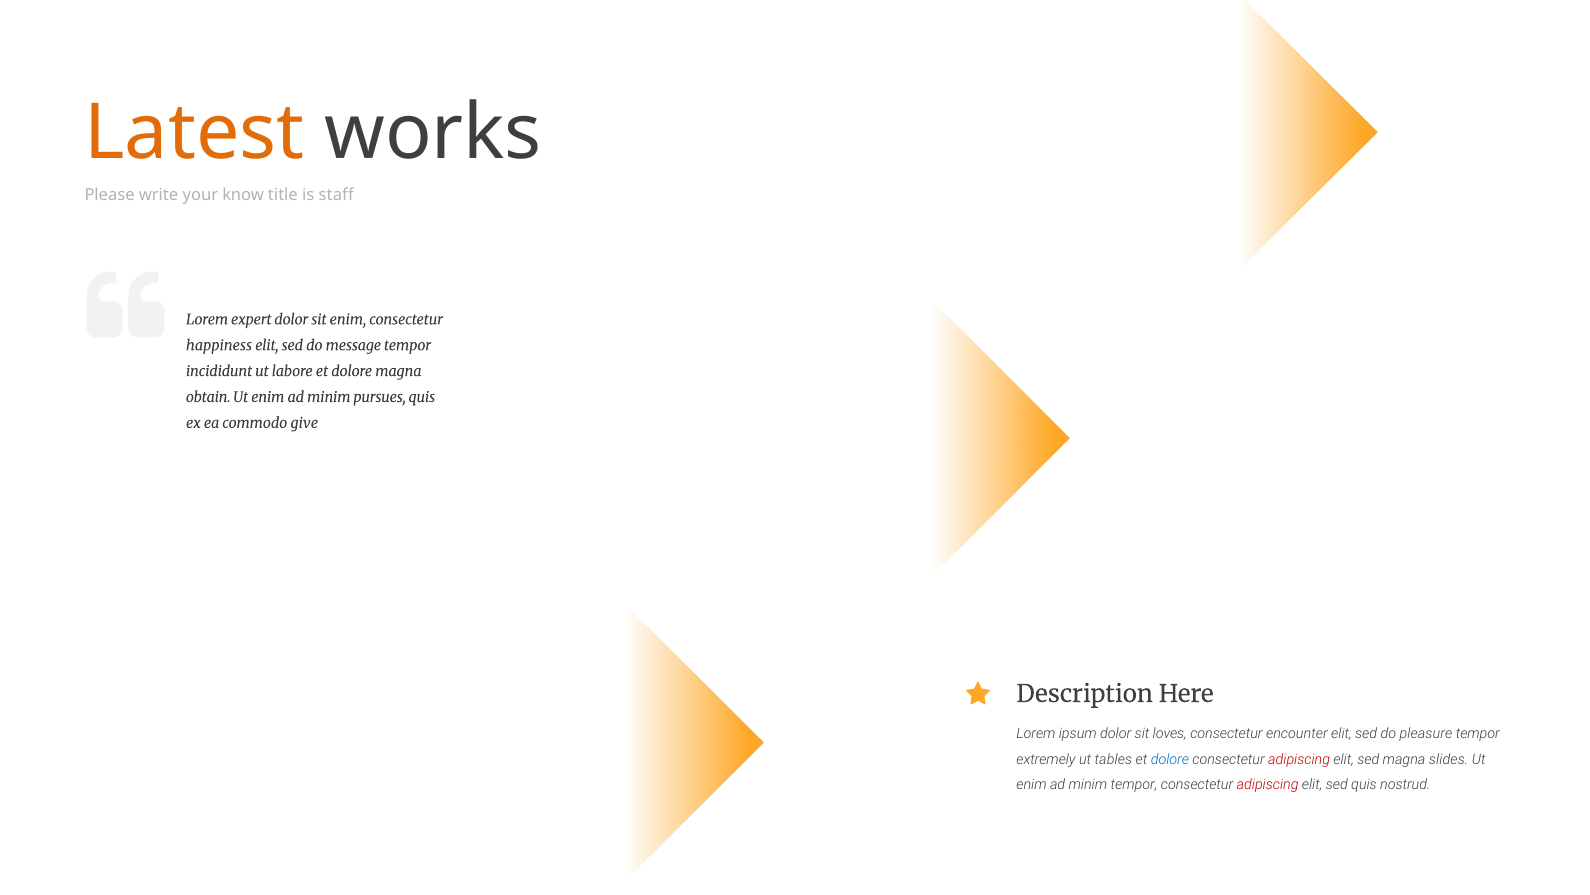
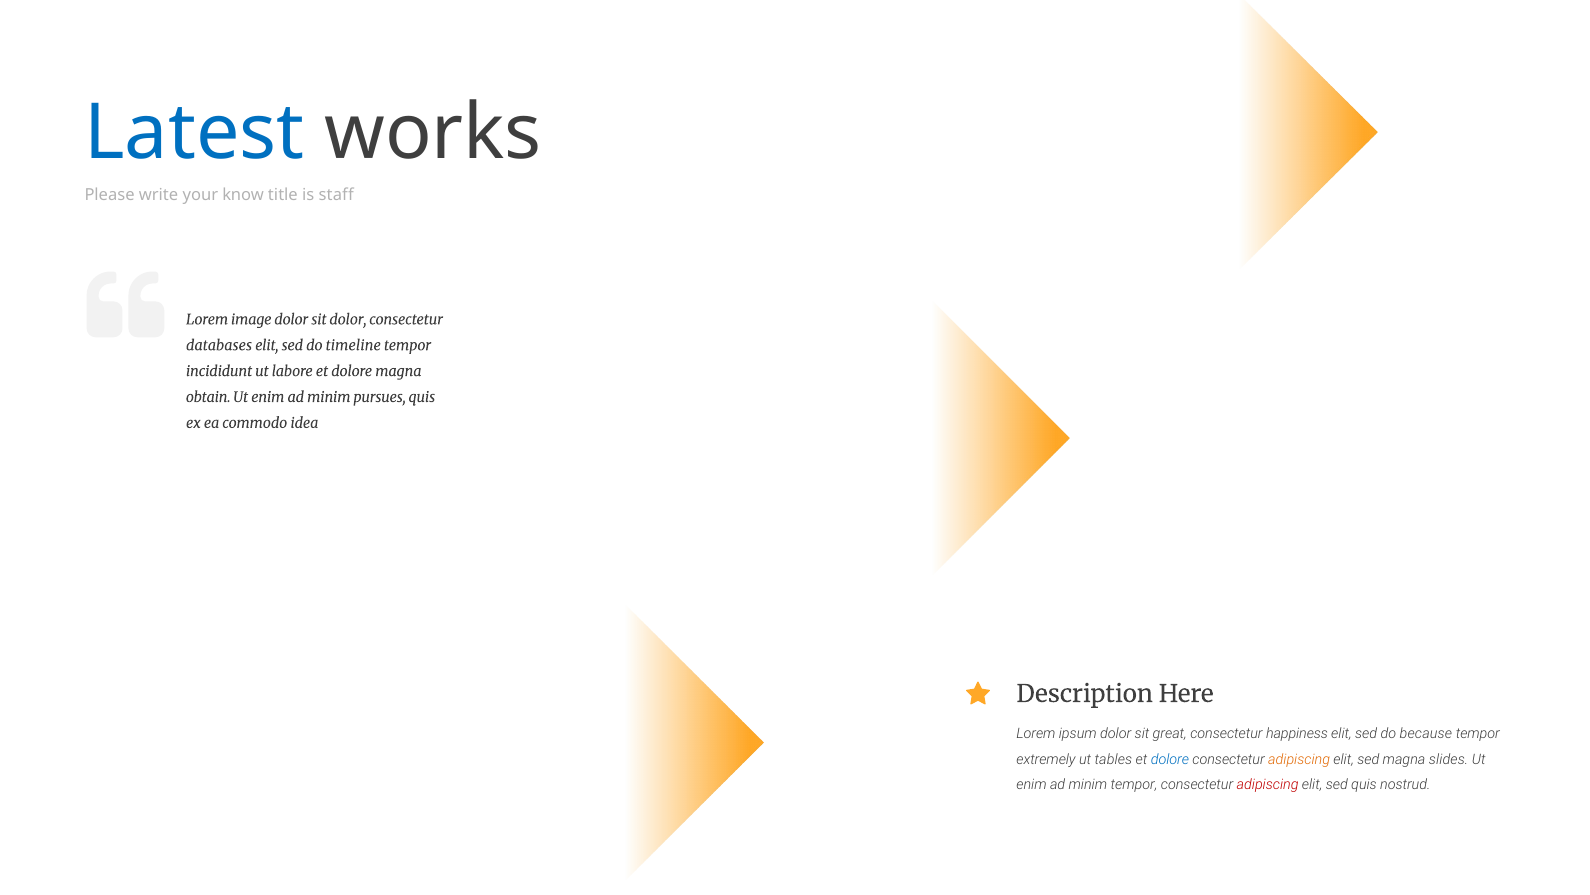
Latest colour: orange -> blue
expert: expert -> image
sit enim: enim -> dolor
happiness: happiness -> databases
message: message -> timeline
give: give -> idea
loves: loves -> great
encounter: encounter -> happiness
pleasure: pleasure -> because
adipiscing at (1299, 759) colour: red -> orange
